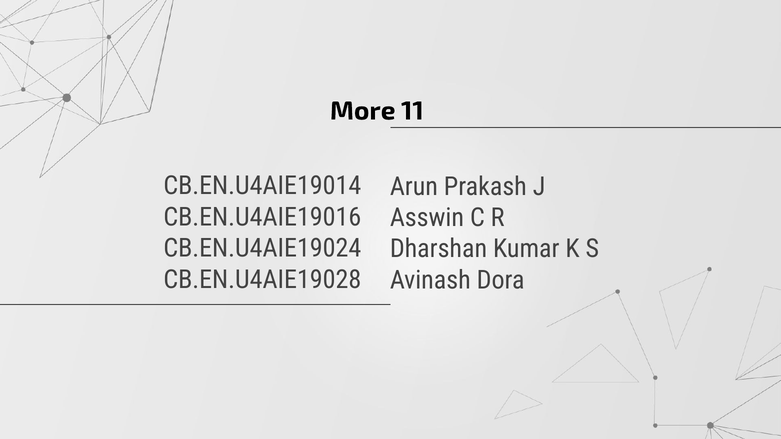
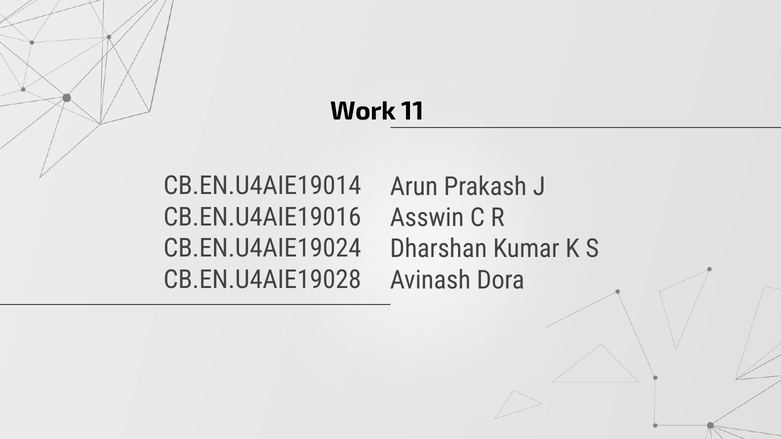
More: More -> Work
